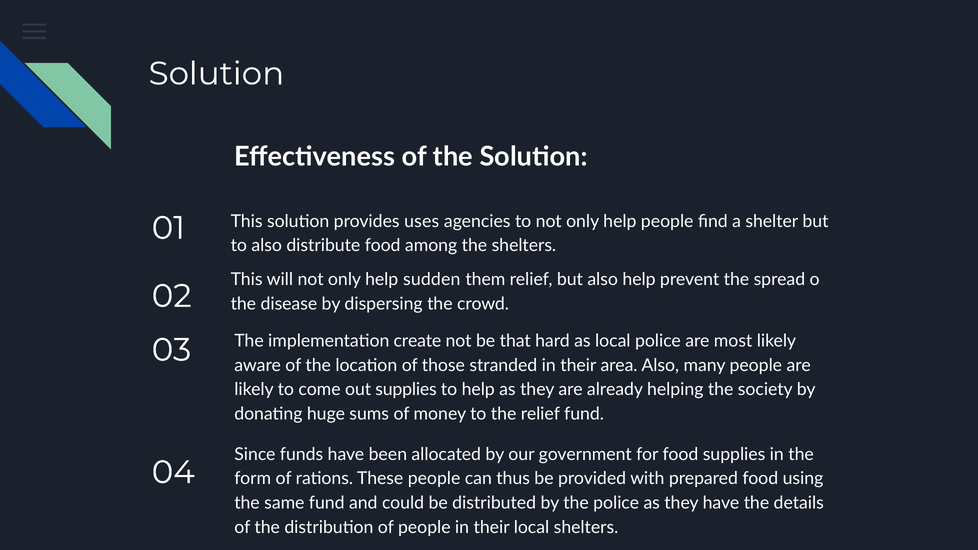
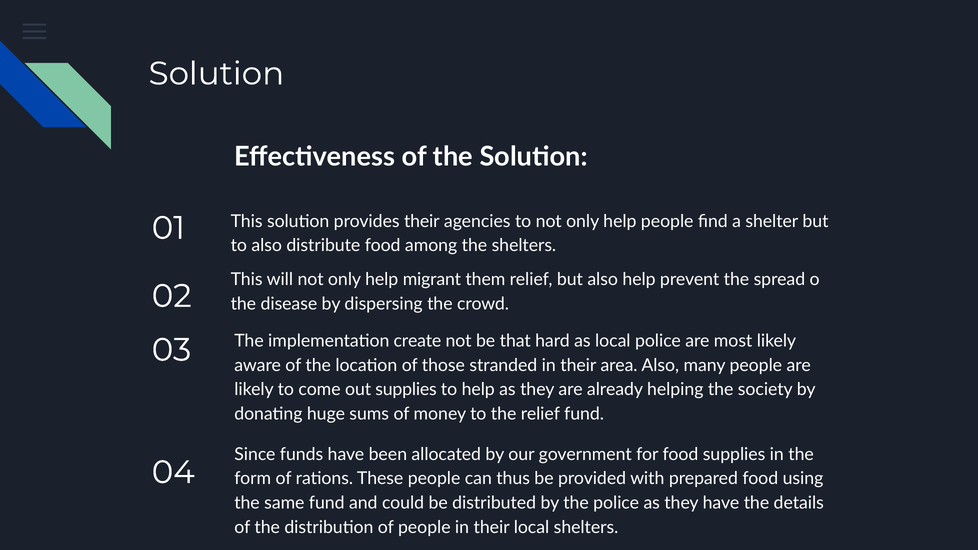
provides uses: uses -> their
sudden: sudden -> migrant
